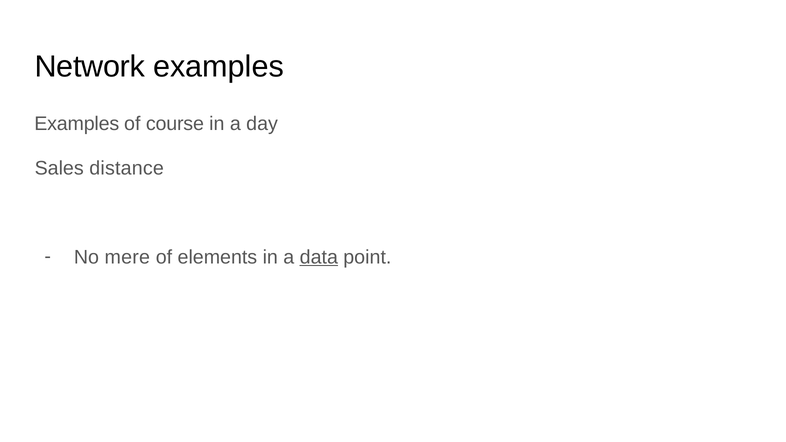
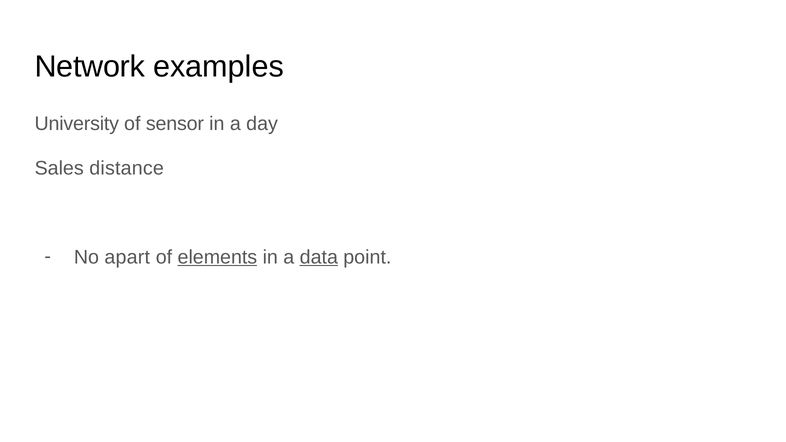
Examples at (77, 124): Examples -> University
course: course -> sensor
mere: mere -> apart
elements underline: none -> present
